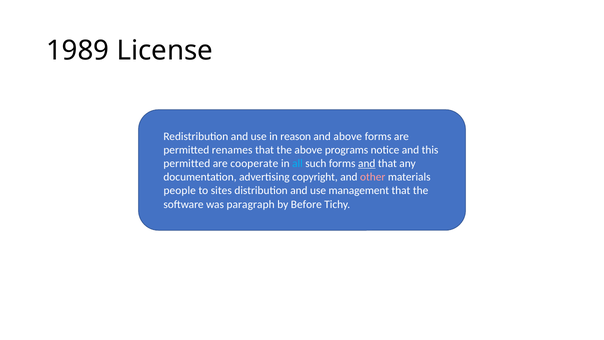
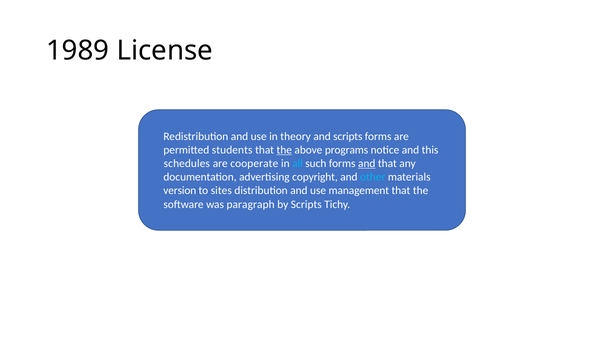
reason: reason -> theory
and above: above -> scripts
renames: renames -> students
the at (284, 150) underline: none -> present
permitted at (187, 163): permitted -> schedules
other colour: pink -> light blue
people: people -> version
by Before: Before -> Scripts
